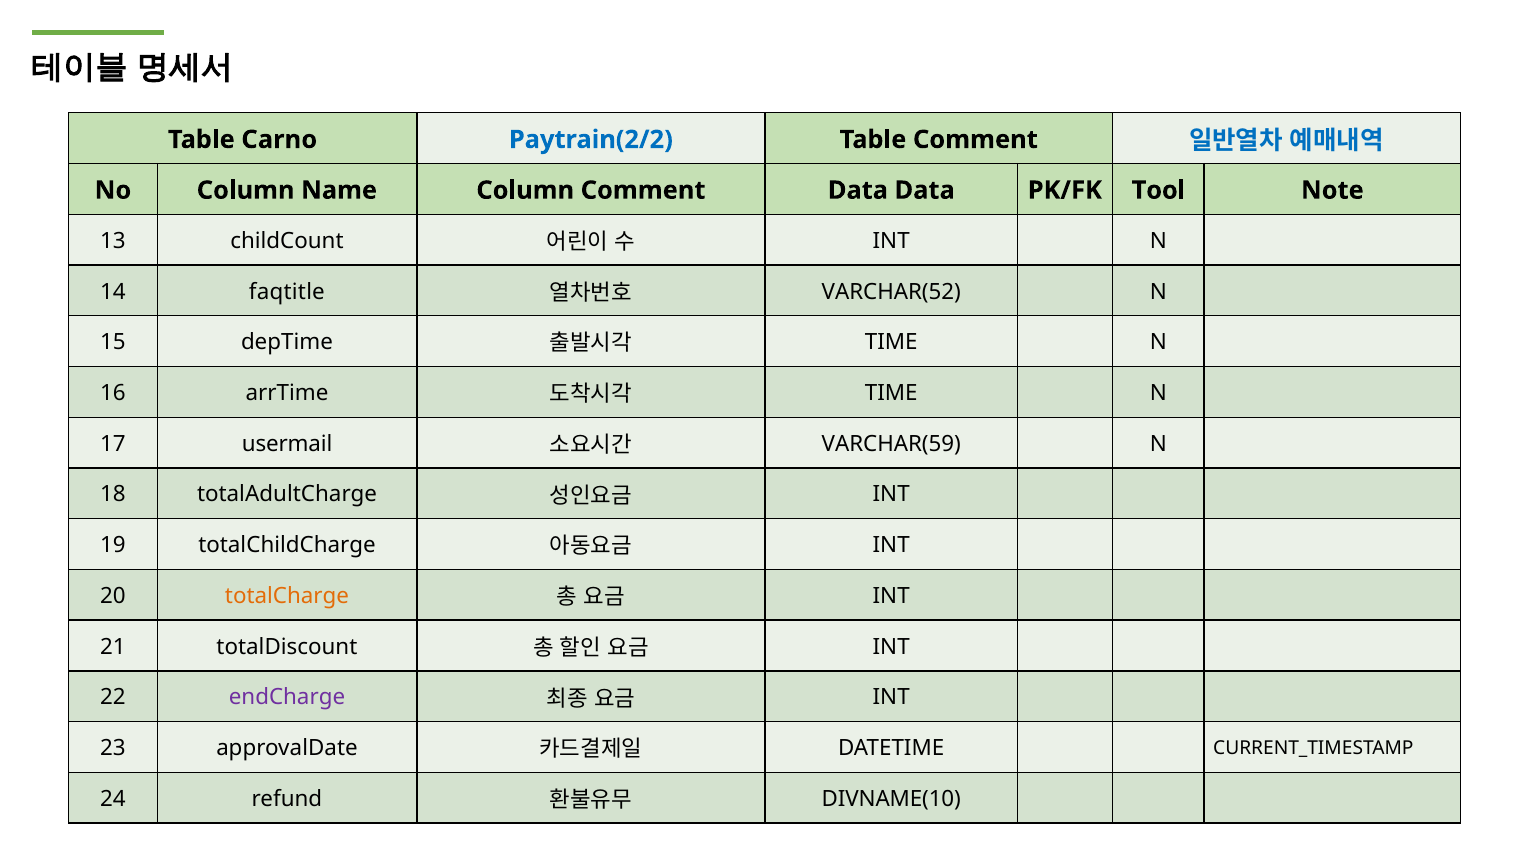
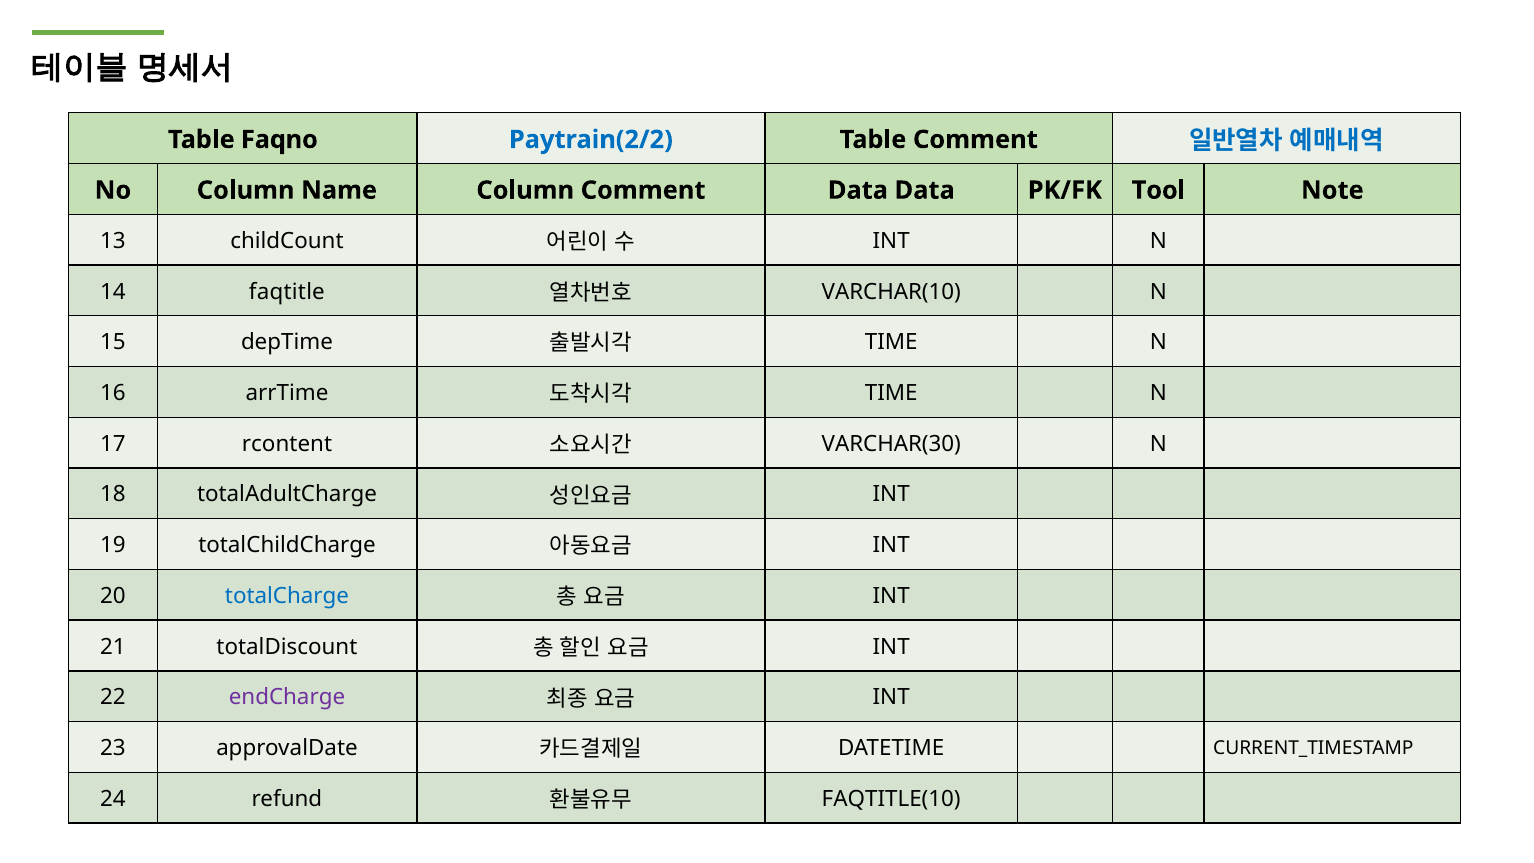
Carno: Carno -> Faqno
VARCHAR(52: VARCHAR(52 -> VARCHAR(10
usermail: usermail -> rcontent
VARCHAR(59: VARCHAR(59 -> VARCHAR(30
totalCharge colour: orange -> blue
DIVNAME(10: DIVNAME(10 -> FAQTITLE(10
